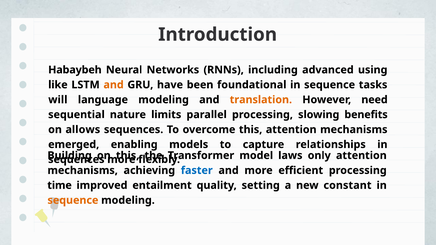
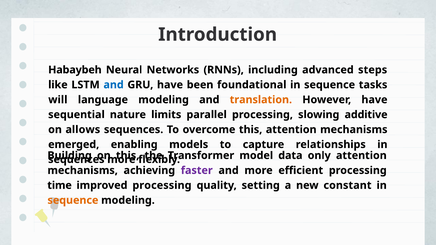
using: using -> steps
and at (114, 85) colour: orange -> blue
However need: need -> have
benefits: benefits -> additive
laws: laws -> data
faster colour: blue -> purple
improved entailment: entailment -> processing
